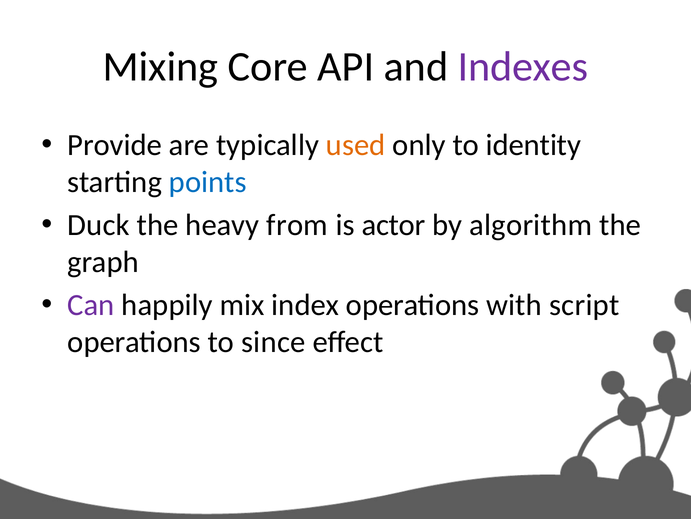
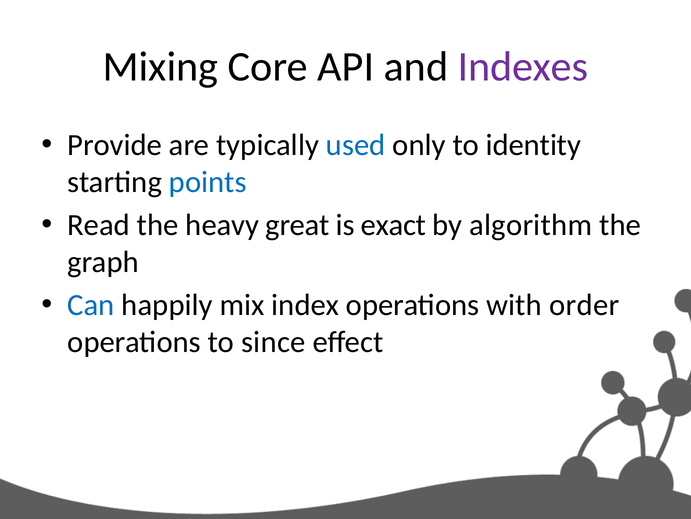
used colour: orange -> blue
Duck: Duck -> Read
from: from -> great
actor: actor -> exact
Can colour: purple -> blue
script: script -> order
